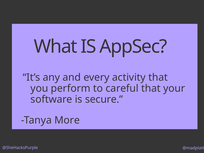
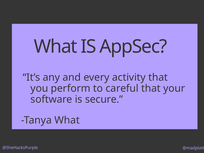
Tanya More: More -> What
